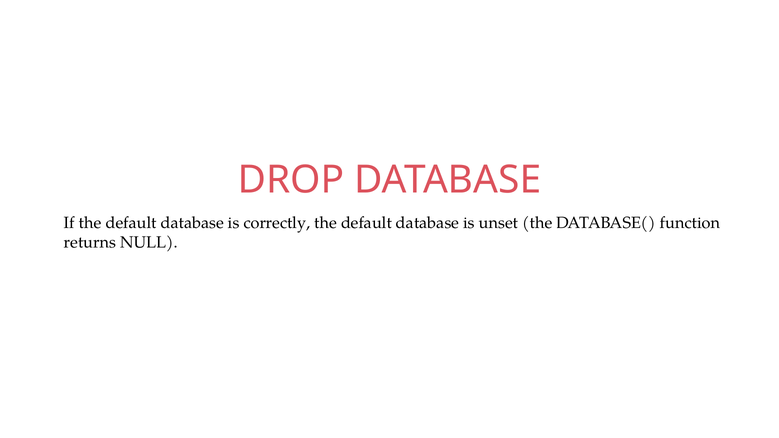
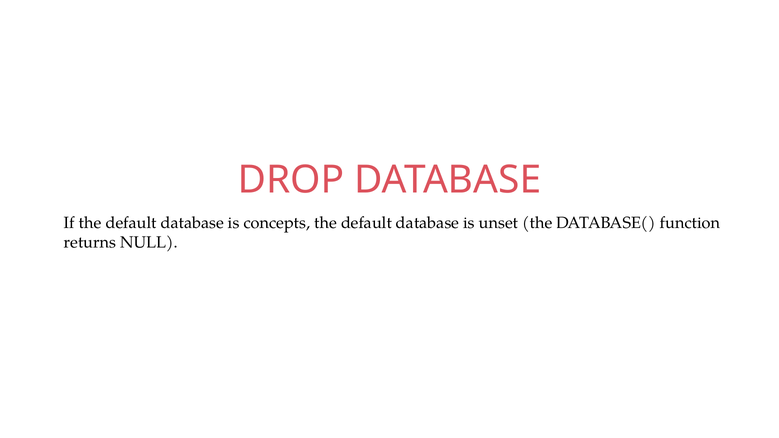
correctly: correctly -> concepts
